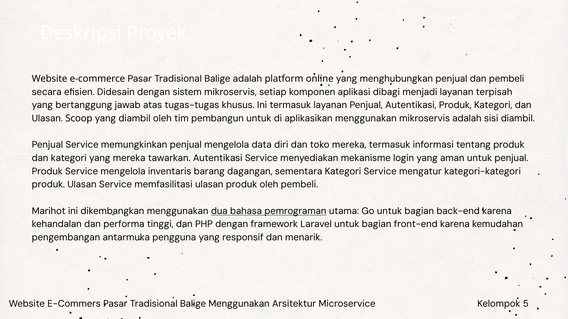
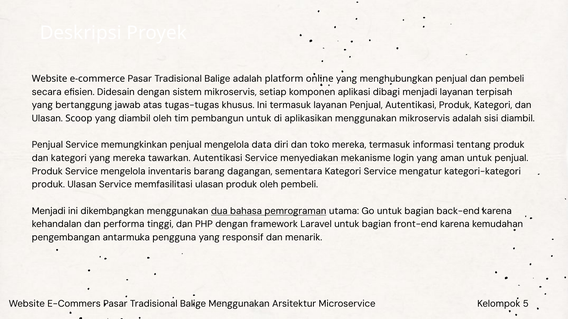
Marihot at (49, 211): Marihot -> Menjadi
